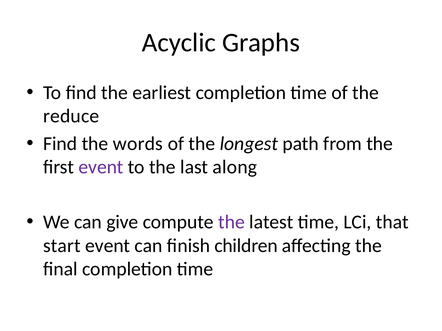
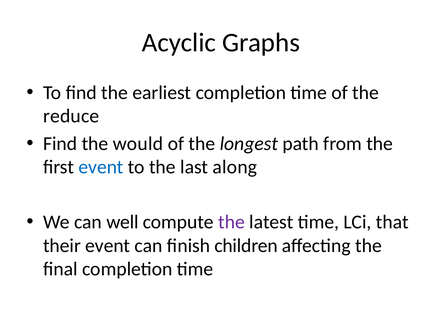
words: words -> would
event at (101, 167) colour: purple -> blue
give: give -> well
start: start -> their
